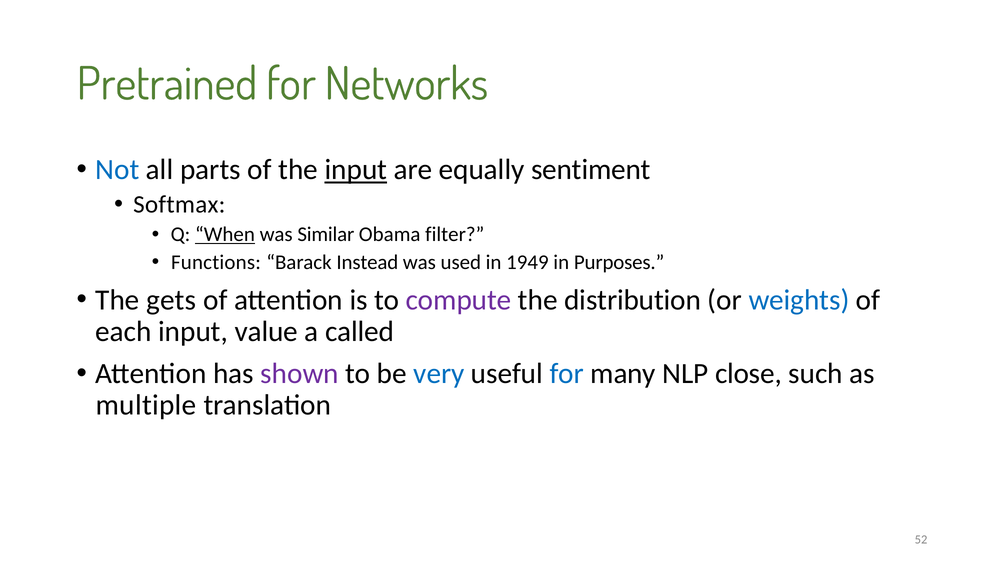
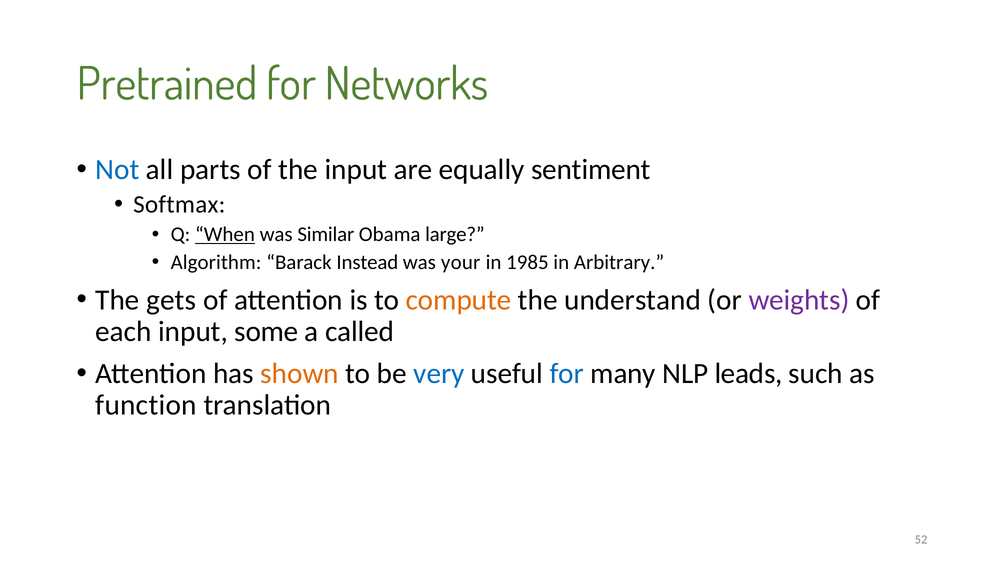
input at (356, 170) underline: present -> none
filter: filter -> large
Functions: Functions -> Algorithm
used: used -> your
1949: 1949 -> 1985
Purposes: Purposes -> Arbitrary
compute colour: purple -> orange
distribution: distribution -> understand
weights colour: blue -> purple
value: value -> some
shown colour: purple -> orange
close: close -> leads
multiple: multiple -> function
